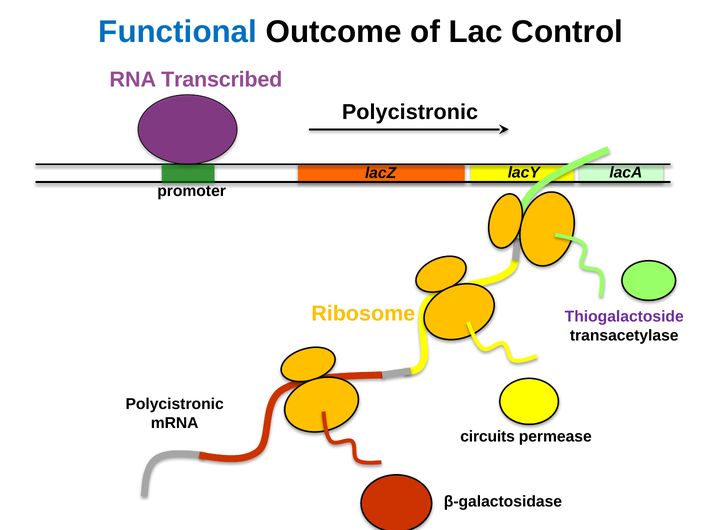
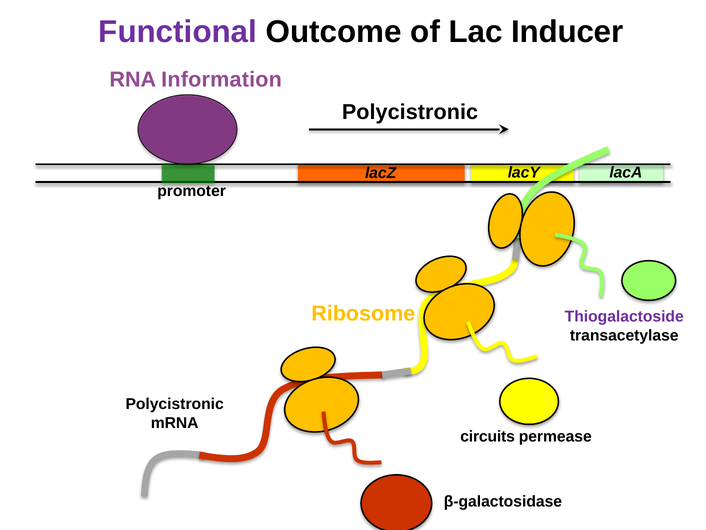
Functional colour: blue -> purple
Control: Control -> Inducer
Transcribed: Transcribed -> Information
